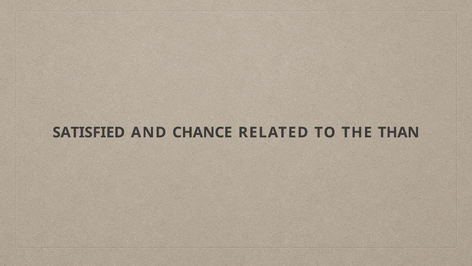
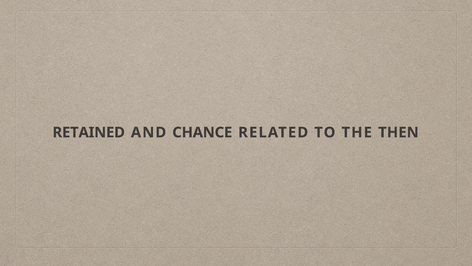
SATISFIED: SATISFIED -> RETAINED
THAN: THAN -> THEN
